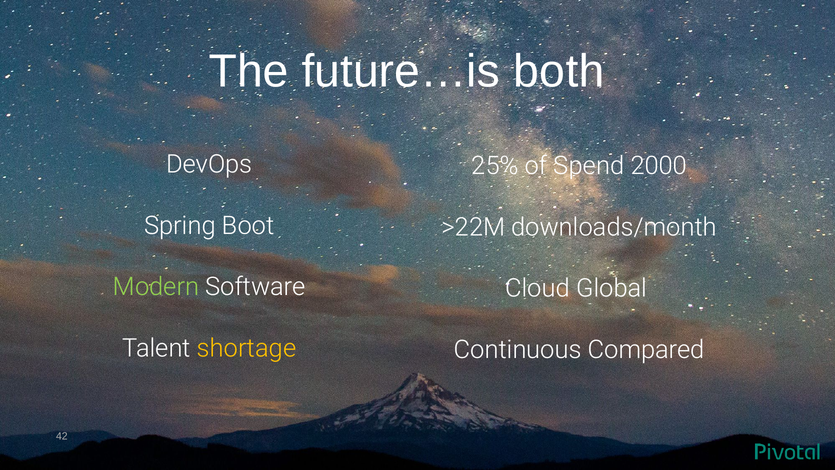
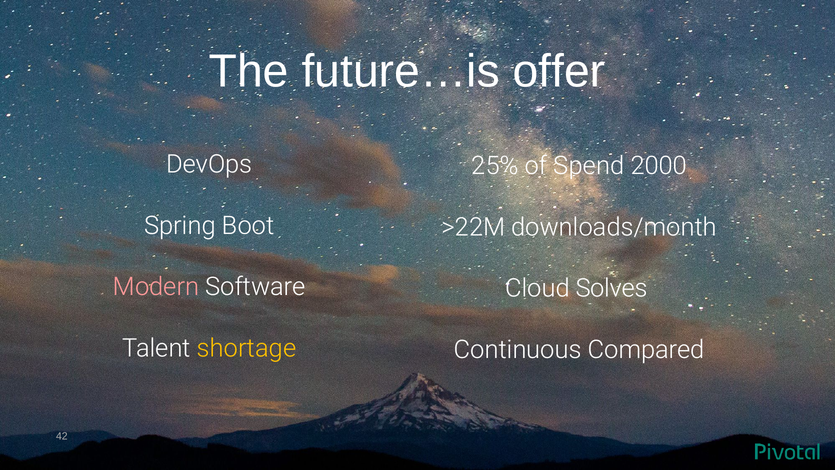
both: both -> offer
Modern colour: light green -> pink
Global: Global -> Solves
